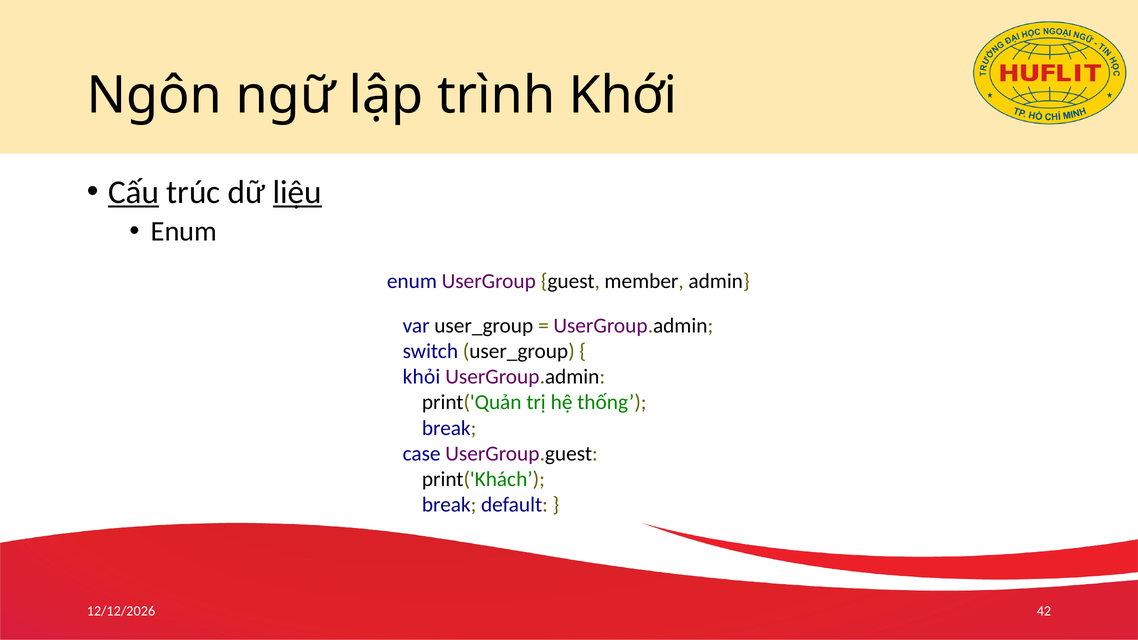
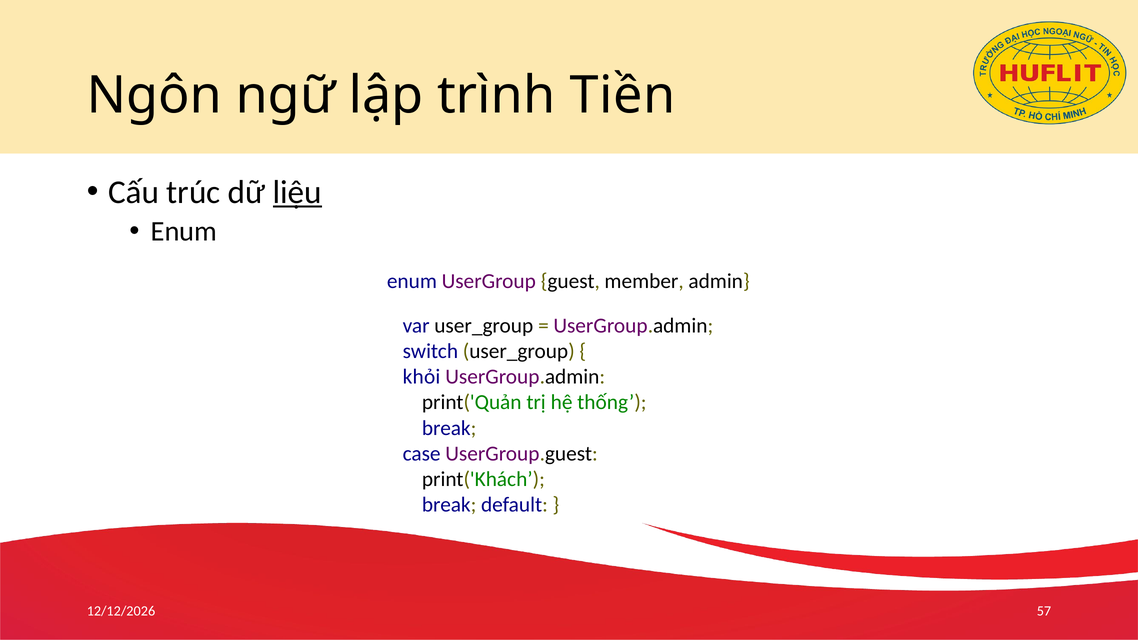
Khới: Khới -> Tiền
Cấu underline: present -> none
42: 42 -> 57
